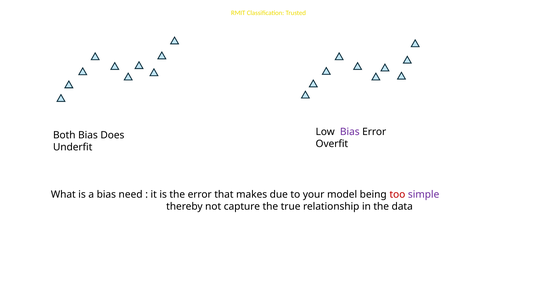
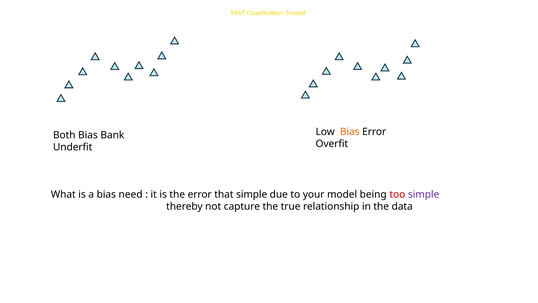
Bias at (350, 132) colour: purple -> orange
Does: Does -> Bank
that makes: makes -> simple
